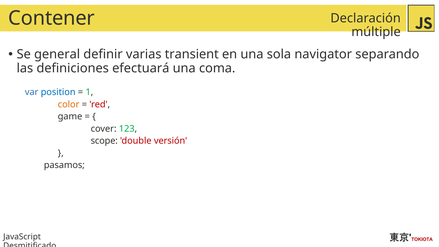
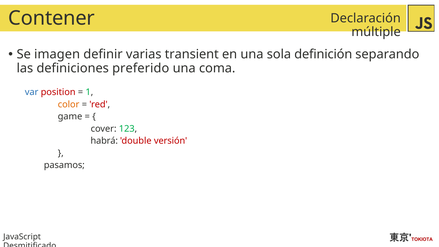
general: general -> imagen
navigator: navigator -> definición
efectuará: efectuará -> preferido
position colour: blue -> red
scope: scope -> habrá
